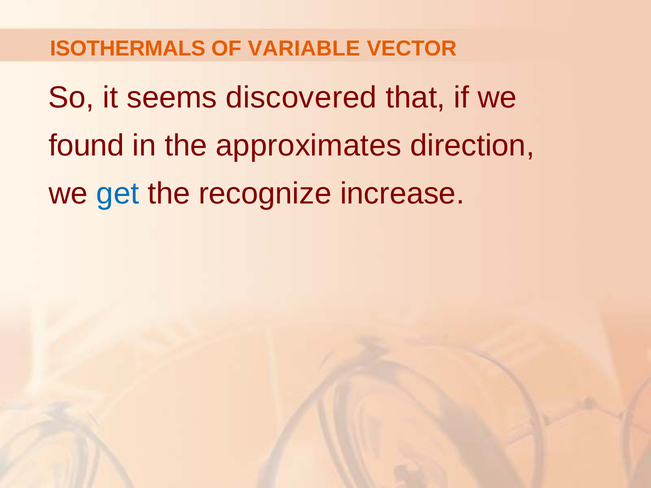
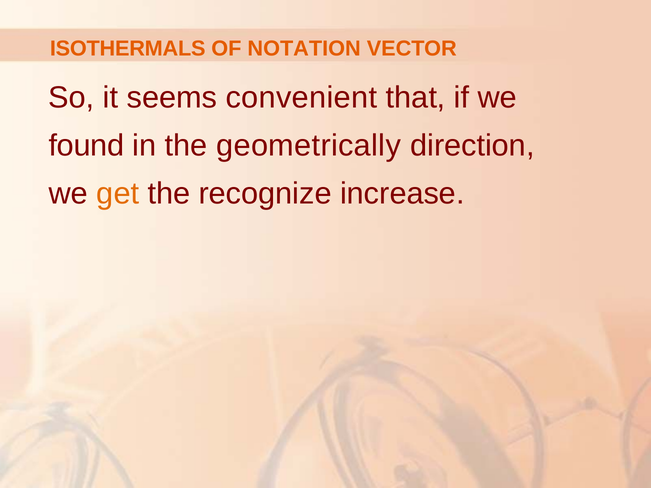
VARIABLE: VARIABLE -> NOTATION
discovered: discovered -> convenient
approximates: approximates -> geometrically
get colour: blue -> orange
